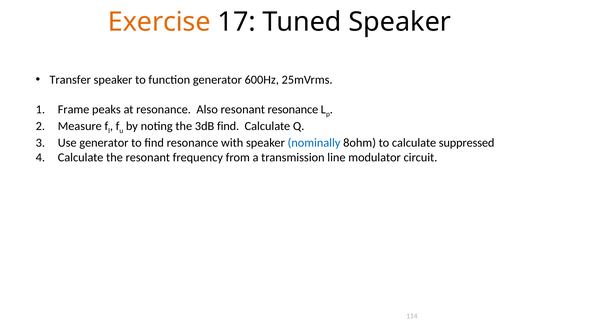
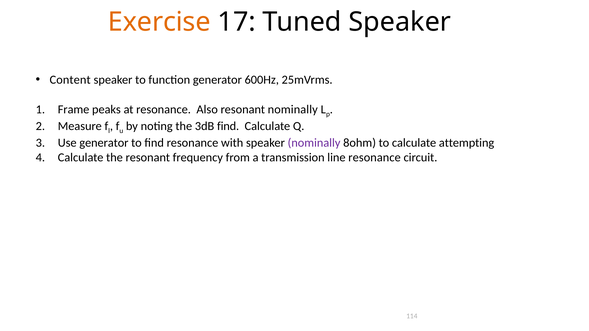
Transfer: Transfer -> Content
resonant resonance: resonance -> nominally
nominally at (314, 143) colour: blue -> purple
suppressed: suppressed -> attempting
line modulator: modulator -> resonance
